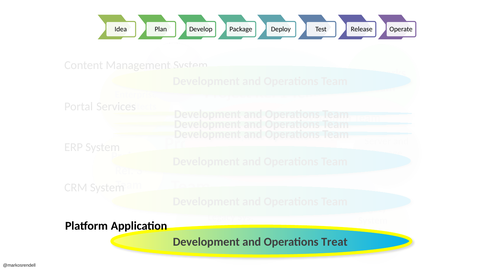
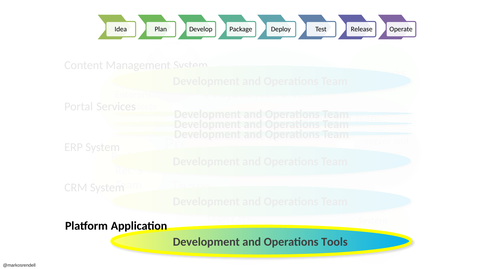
Treat: Treat -> Tools
